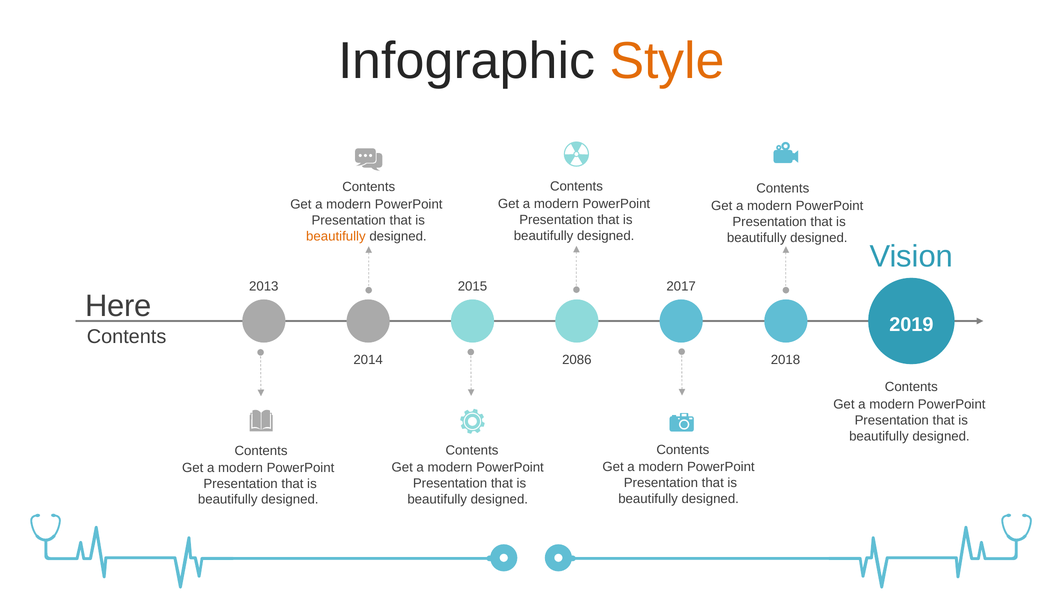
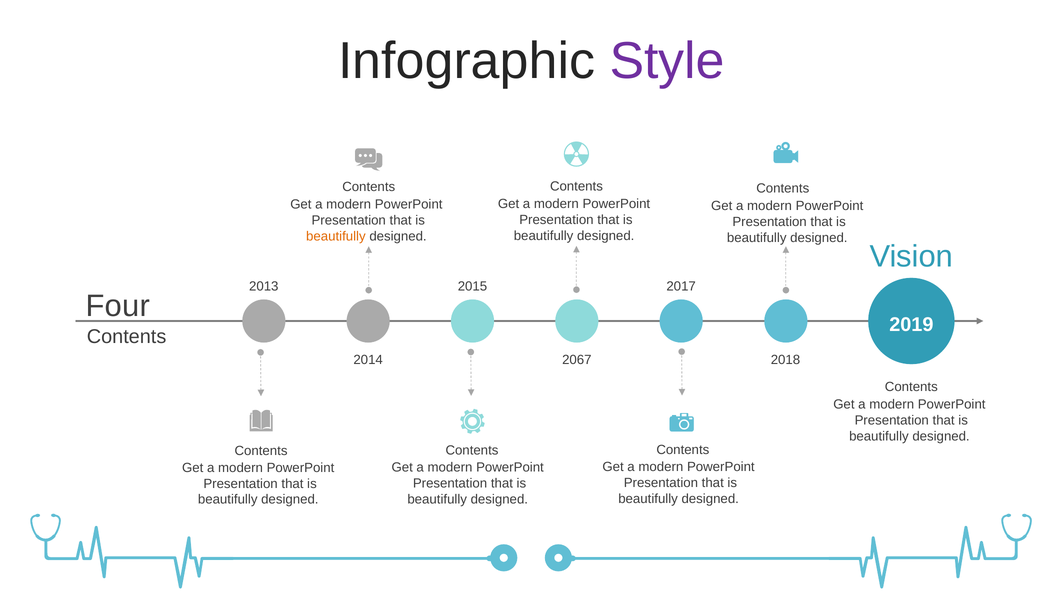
Style colour: orange -> purple
Here: Here -> Four
2086: 2086 -> 2067
